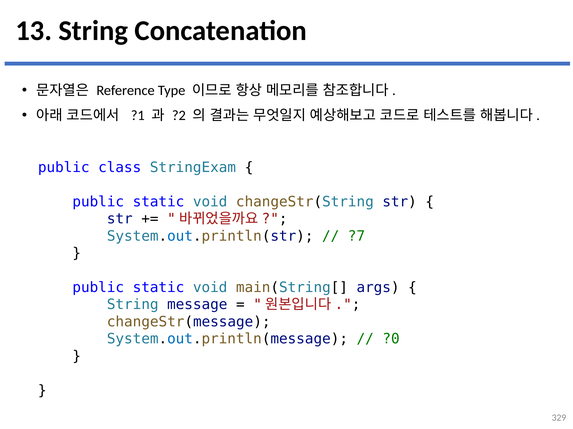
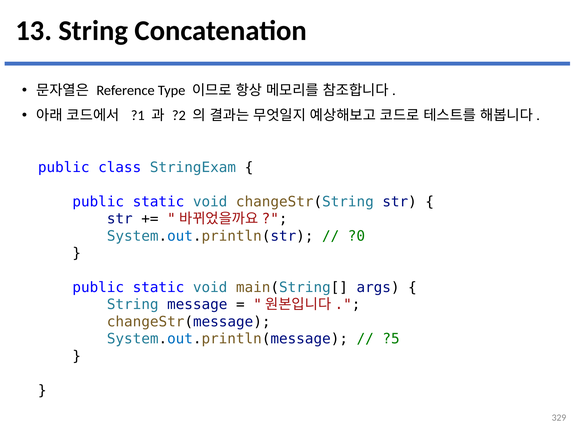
?7: ?7 -> ?0
?0: ?0 -> ?5
